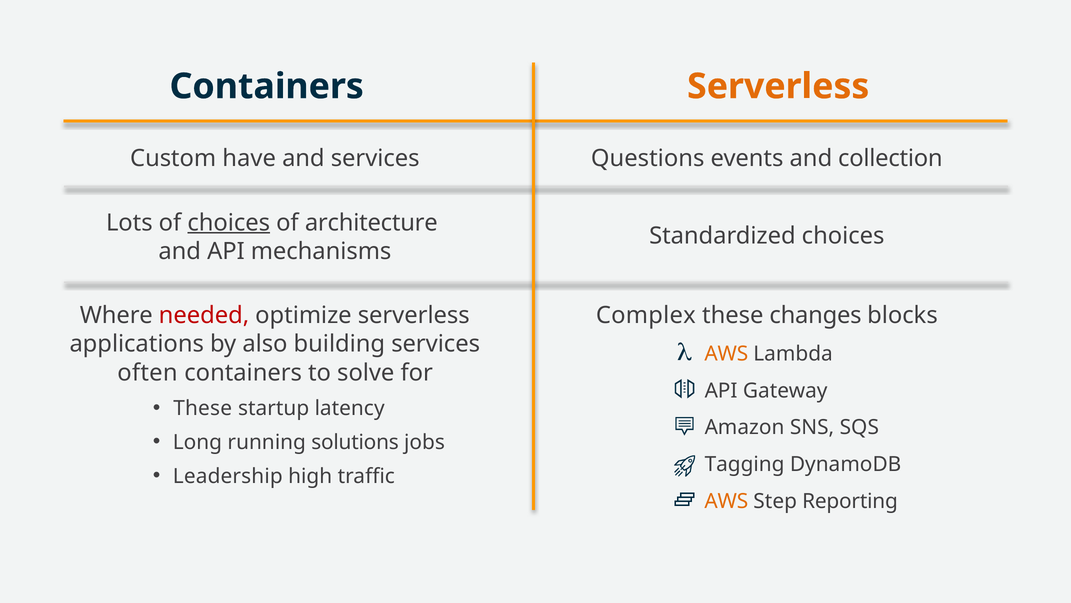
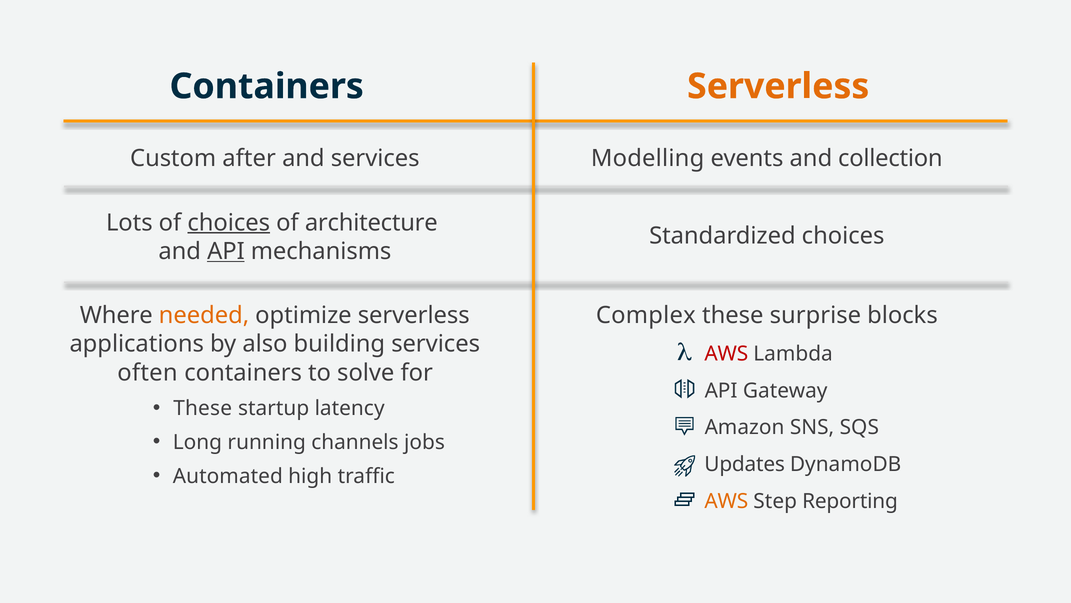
have: have -> after
Questions: Questions -> Modelling
API at (226, 251) underline: none -> present
changes: changes -> surprise
needed colour: red -> orange
AWS at (726, 353) colour: orange -> red
solutions: solutions -> channels
Tagging: Tagging -> Updates
Leadership: Leadership -> Automated
